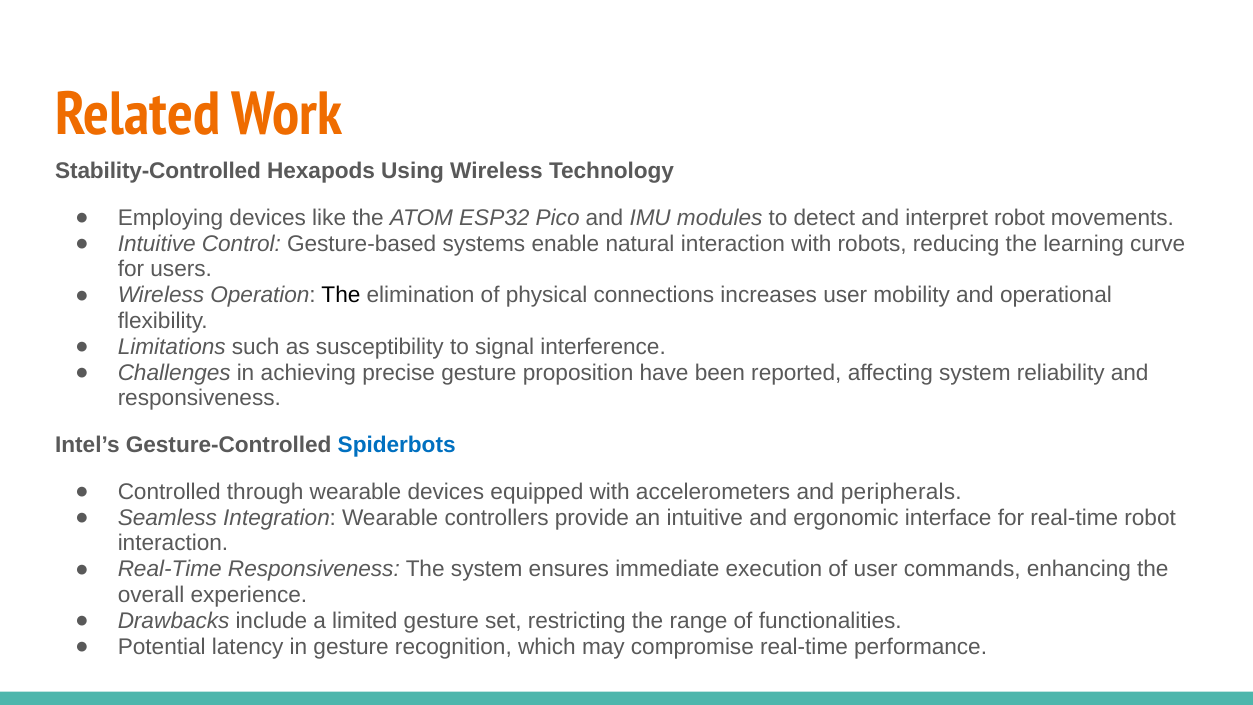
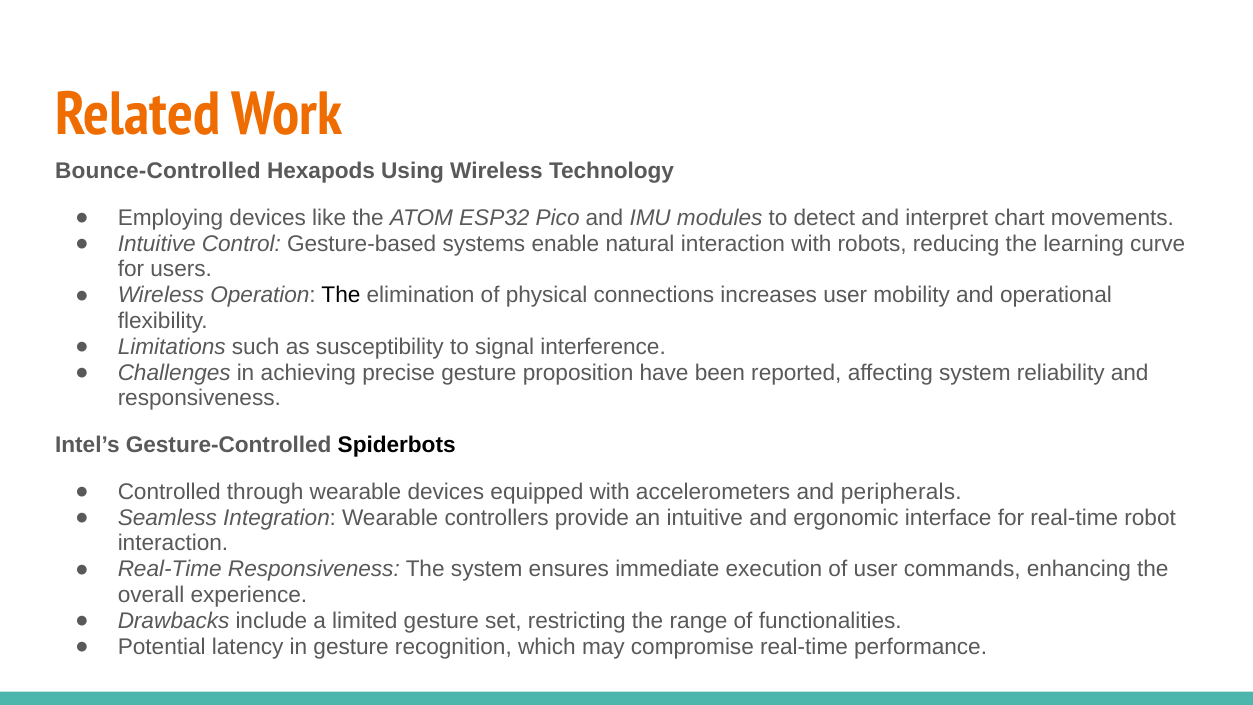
Stability-Controlled: Stability-Controlled -> Bounce-Controlled
interpret robot: robot -> chart
Spiderbots colour: blue -> black
